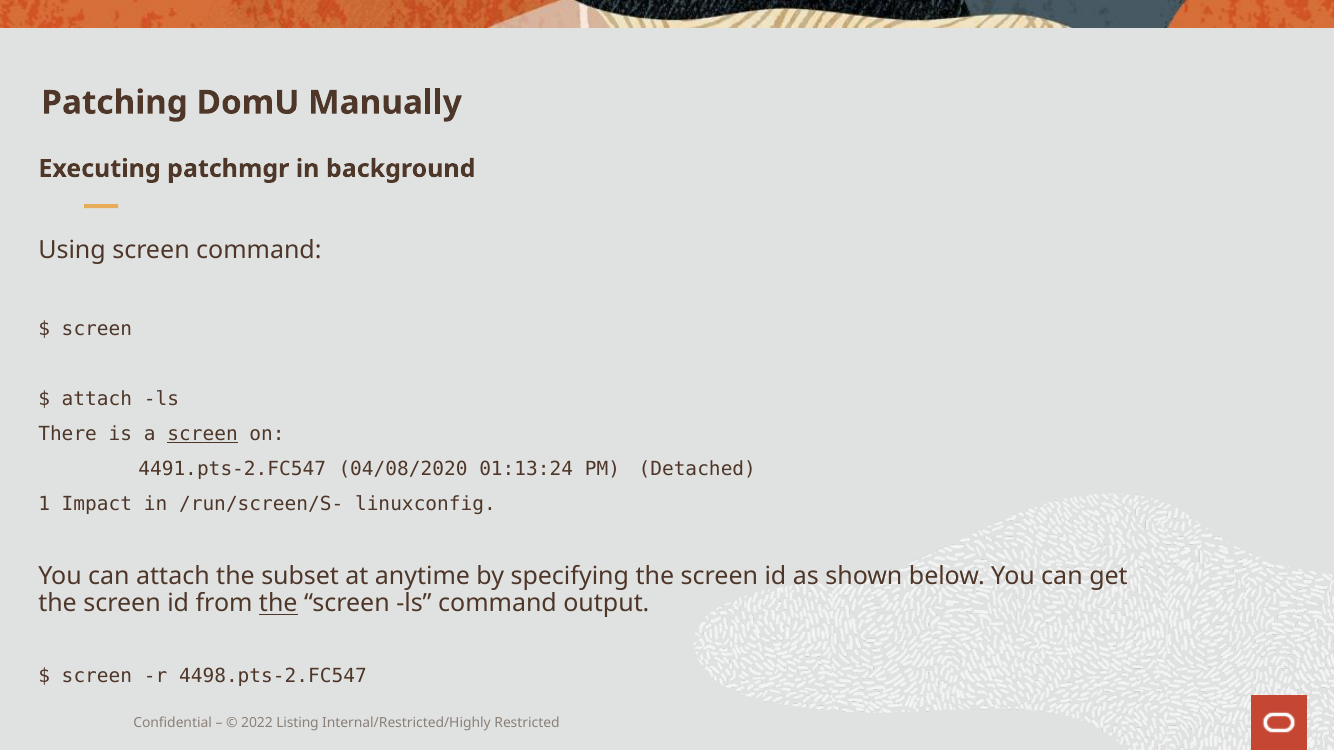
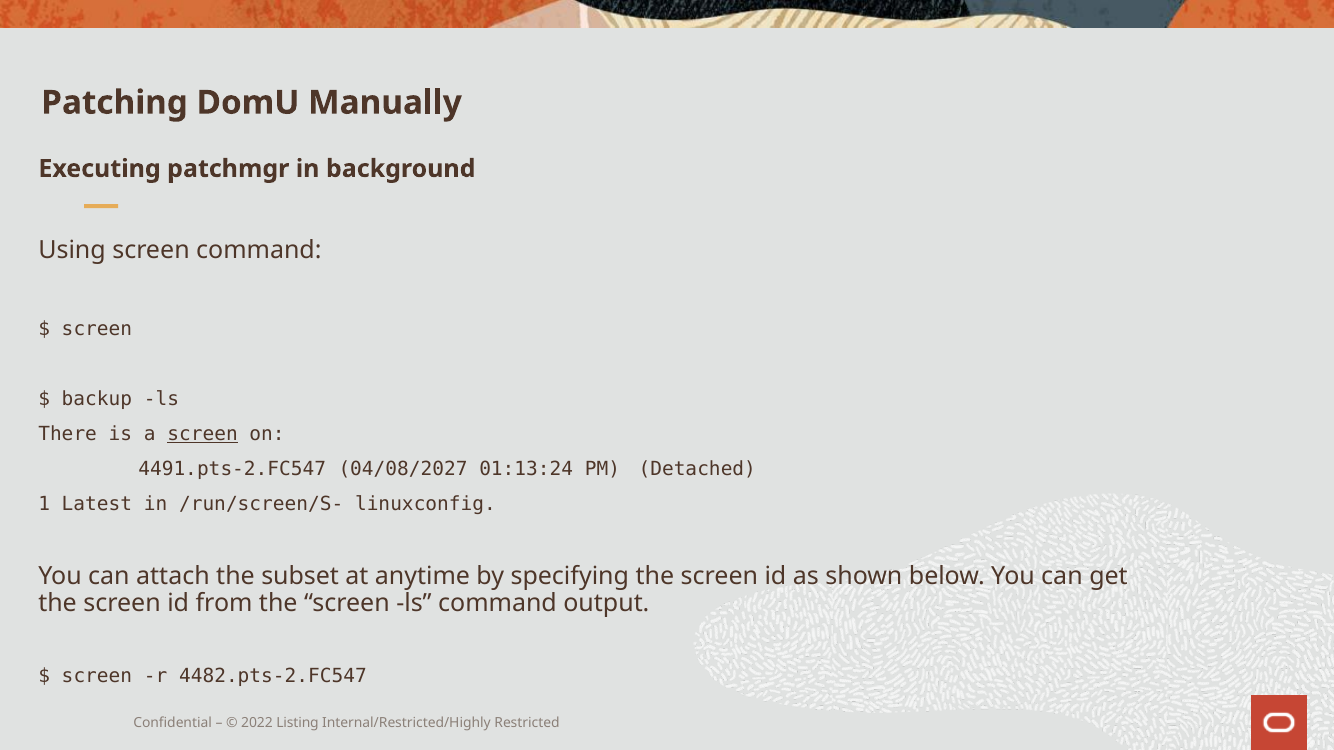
attach at (97, 399): attach -> backup
04/08/2020: 04/08/2020 -> 04/08/2027
Impact: Impact -> Latest
the at (278, 604) underline: present -> none
4498.pts-2.FC547: 4498.pts-2.FC547 -> 4482.pts-2.FC547
